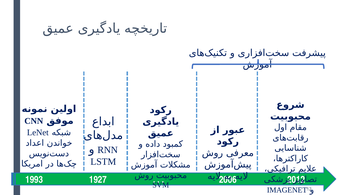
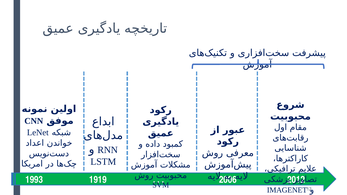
1927: 1927 -> 1919
